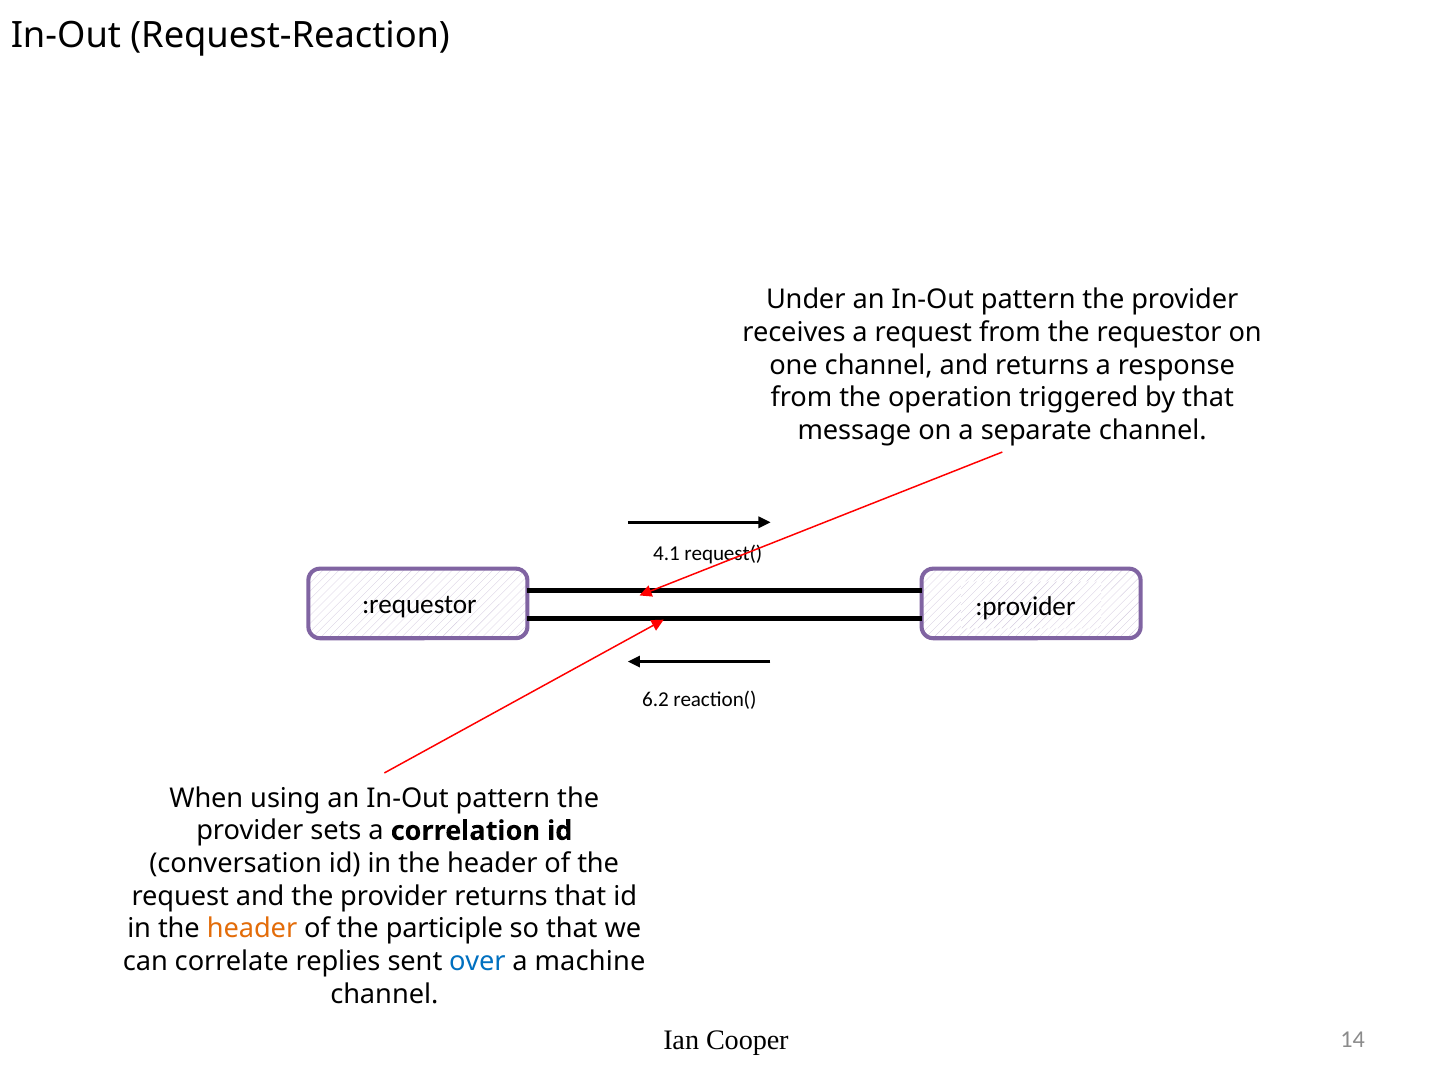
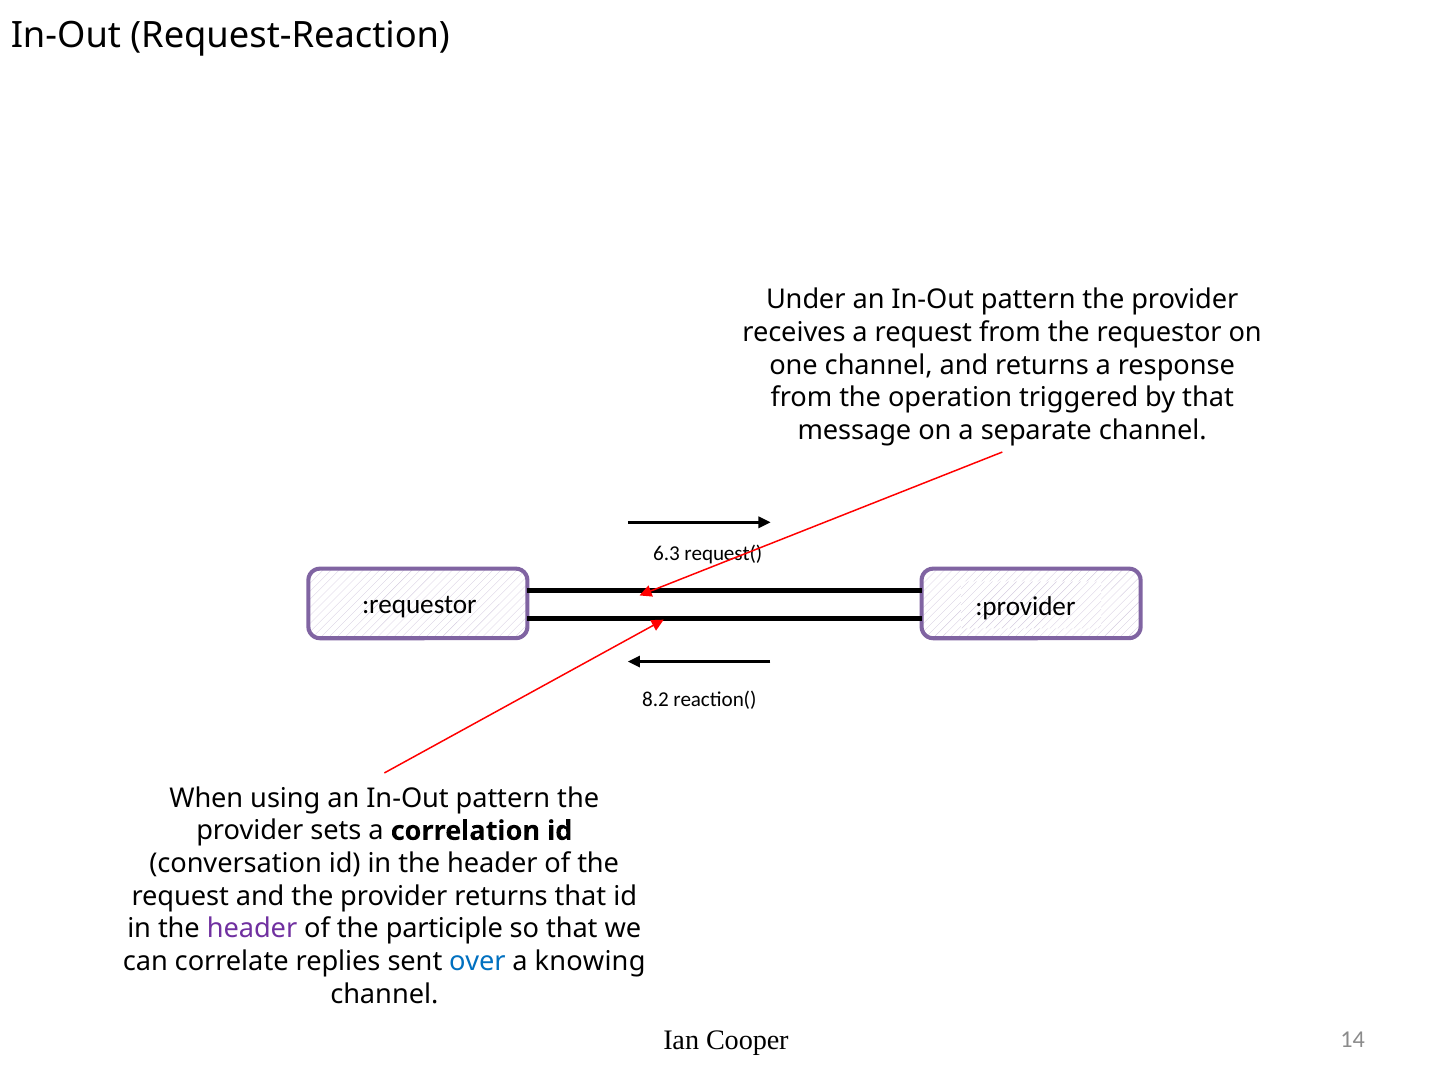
4.1: 4.1 -> 6.3
6.2: 6.2 -> 8.2
header at (252, 929) colour: orange -> purple
machine: machine -> knowing
